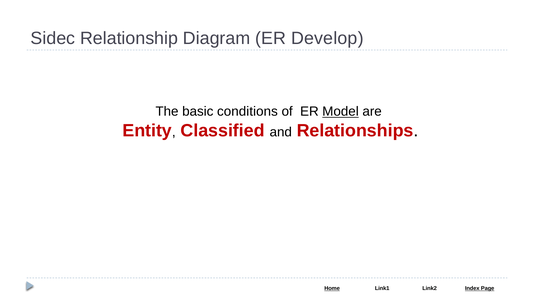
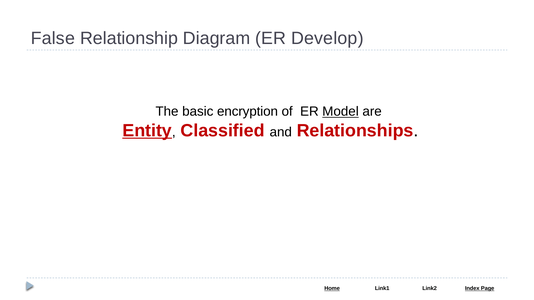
Sidec: Sidec -> False
conditions: conditions -> encryption
Entity underline: none -> present
